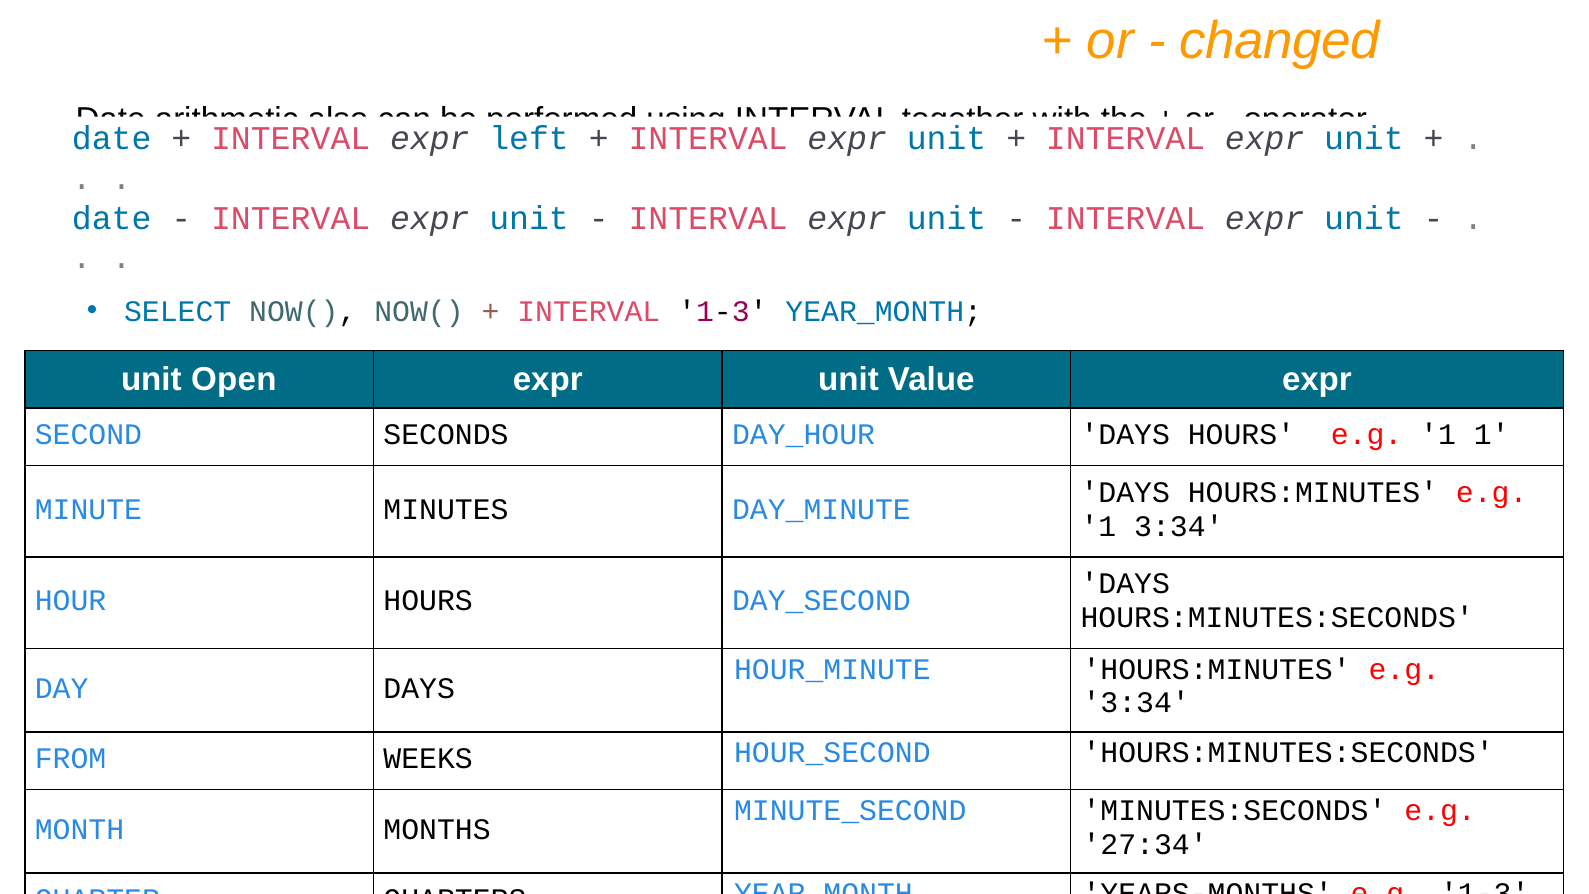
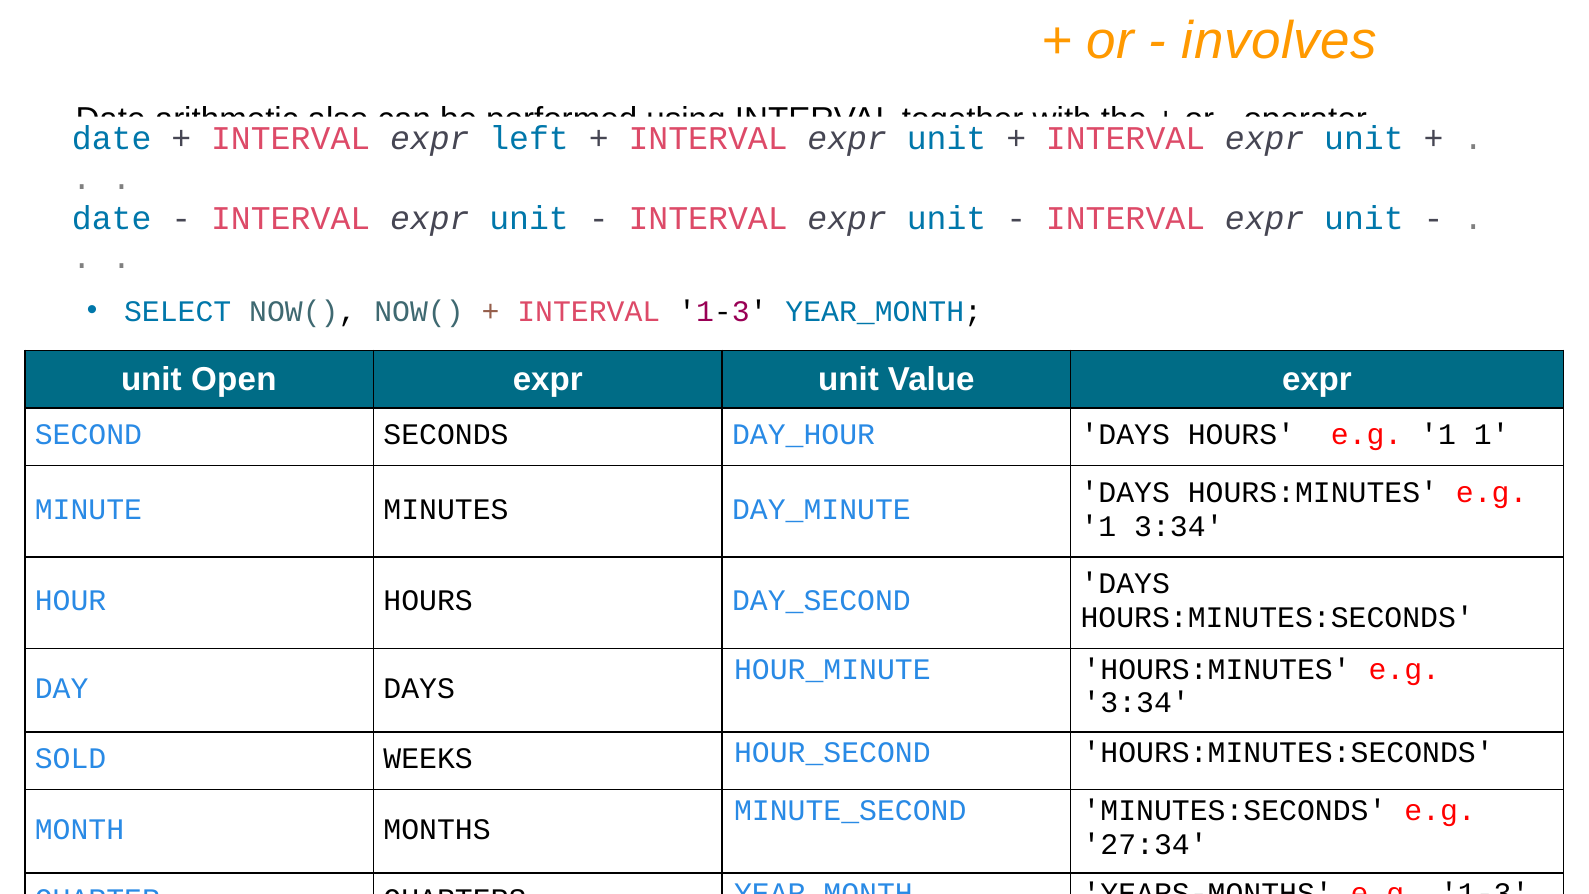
changed: changed -> involves
FROM: FROM -> SOLD
